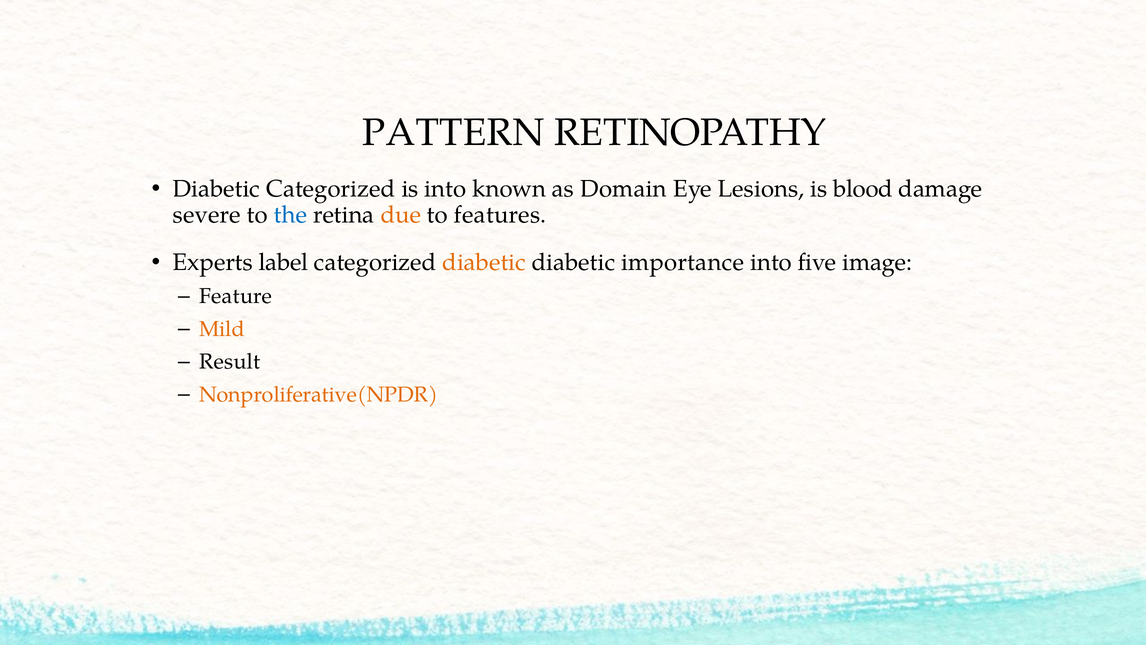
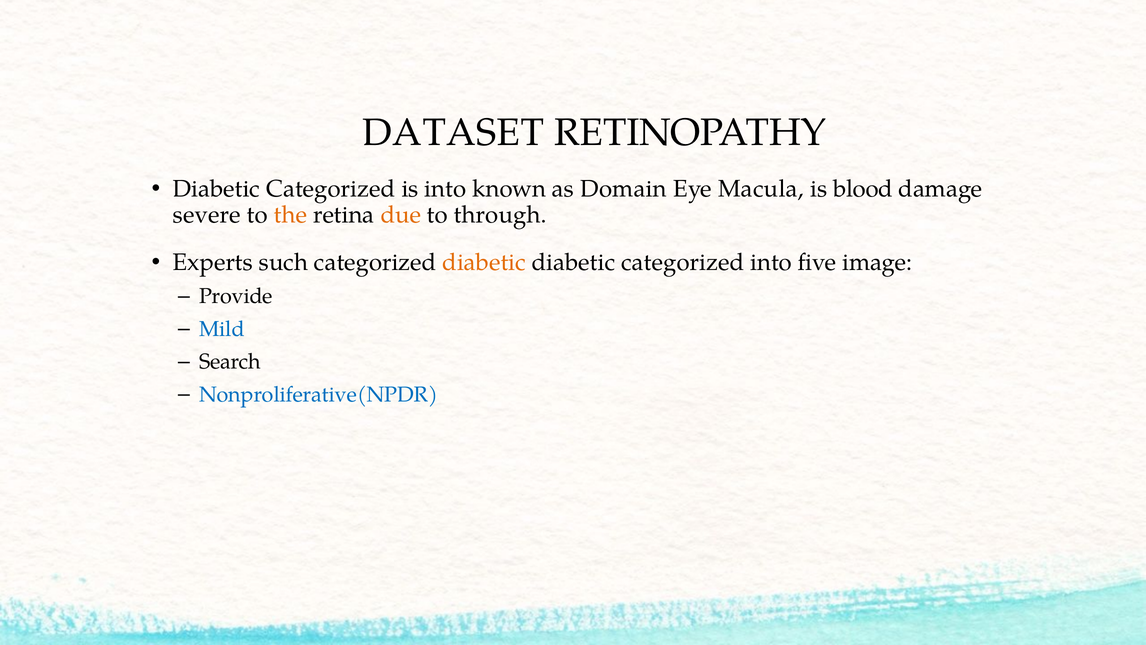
PATTERN: PATTERN -> DATASET
Lesions: Lesions -> Macula
the colour: blue -> orange
features: features -> through
label: label -> such
importance at (683, 262): importance -> categorized
Feature: Feature -> Provide
Mild colour: orange -> blue
Result: Result -> Search
Nonproliferative(NPDR colour: orange -> blue
